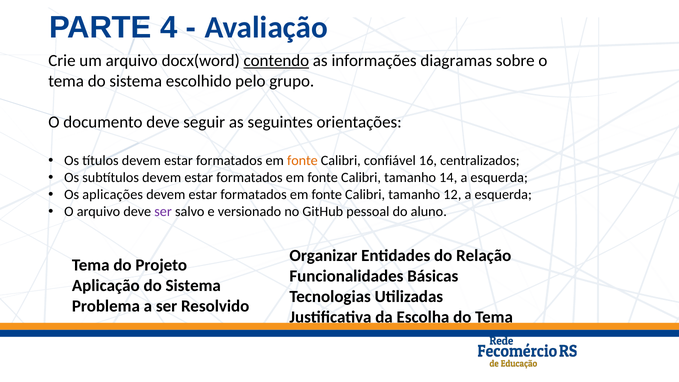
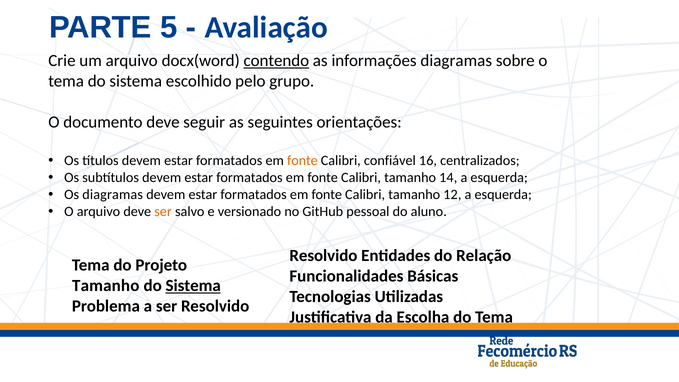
4: 4 -> 5
Os aplicações: aplicações -> diagramas
ser at (163, 212) colour: purple -> orange
Organizar at (323, 256): Organizar -> Resolvido
Aplicação at (106, 286): Aplicação -> Tamanho
Sistema at (193, 286) underline: none -> present
